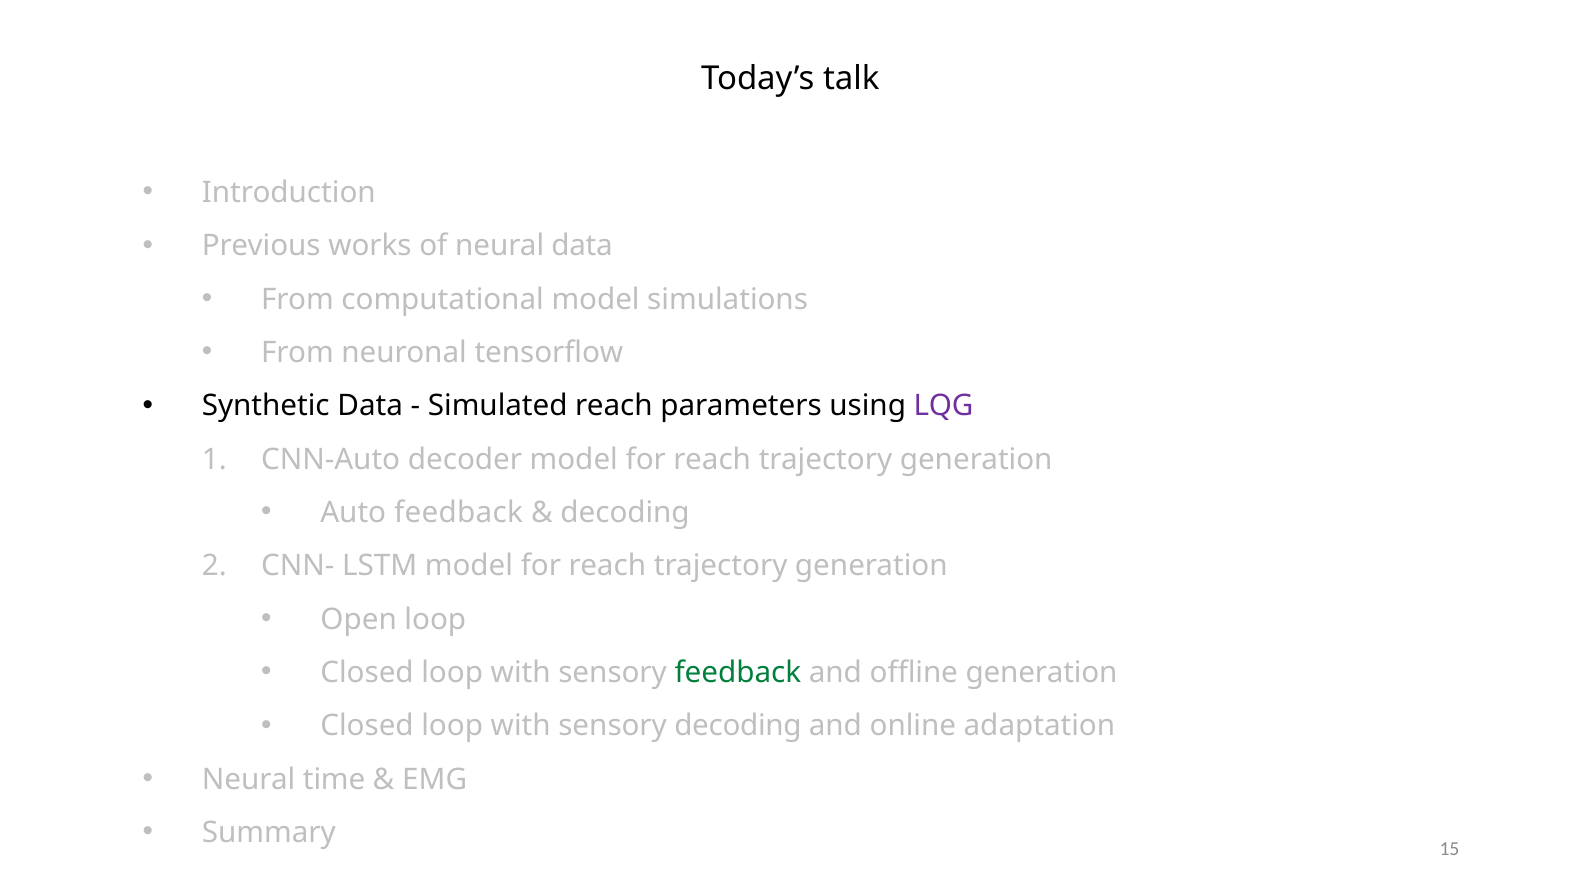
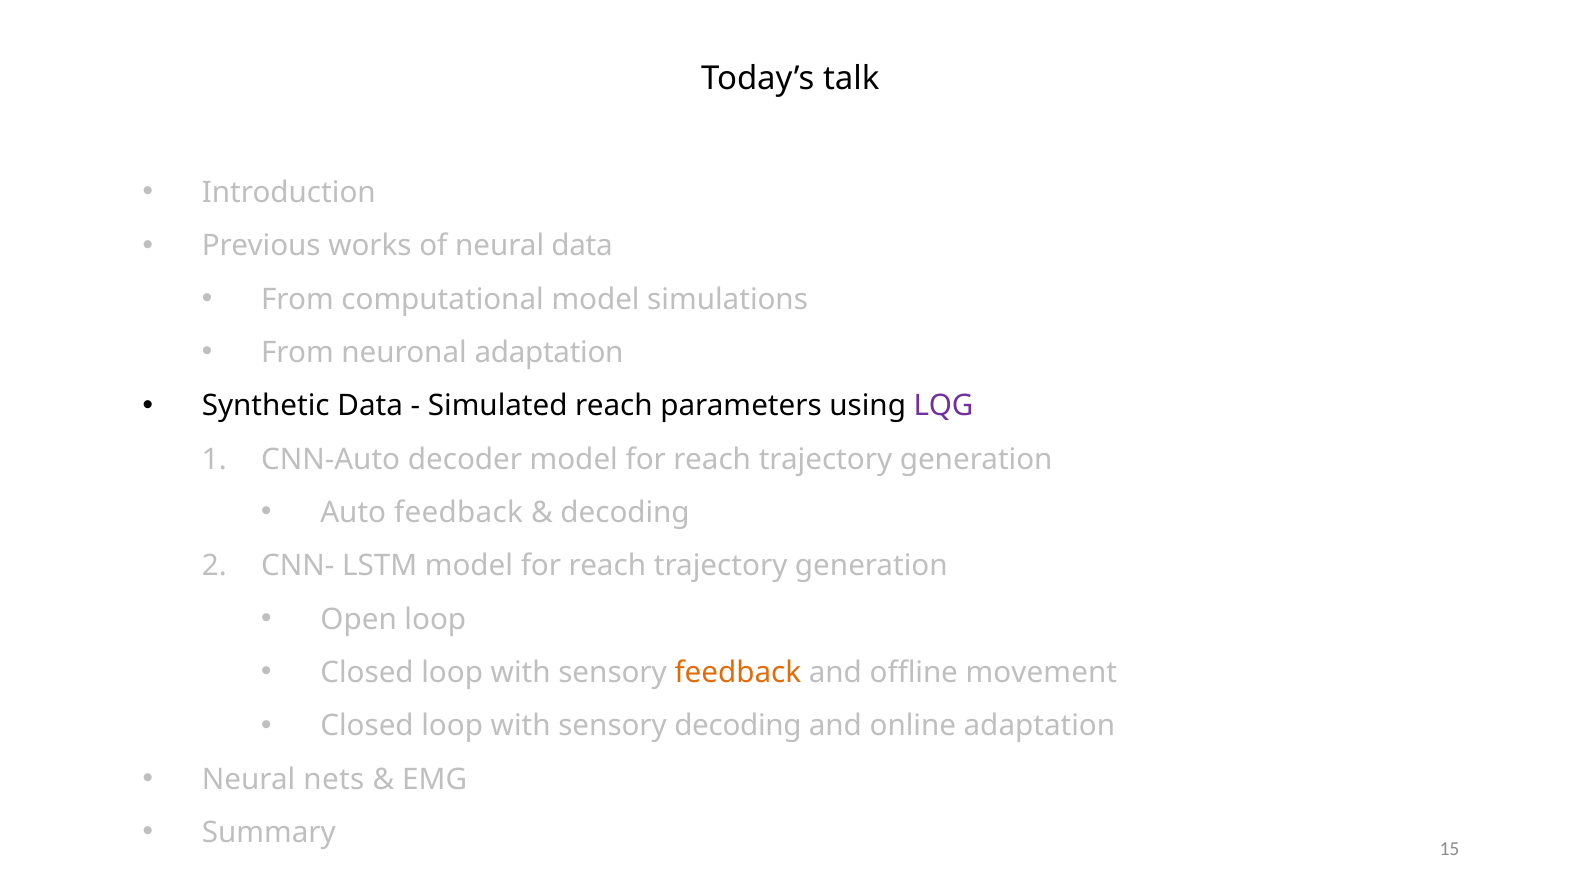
neuronal tensorflow: tensorflow -> adaptation
feedback at (738, 672) colour: green -> orange
offline generation: generation -> movement
time: time -> nets
